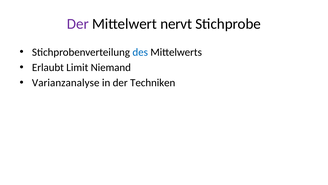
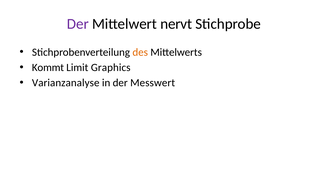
des colour: blue -> orange
Erlaubt: Erlaubt -> Kommt
Niemand: Niemand -> Graphics
Techniken: Techniken -> Messwert
